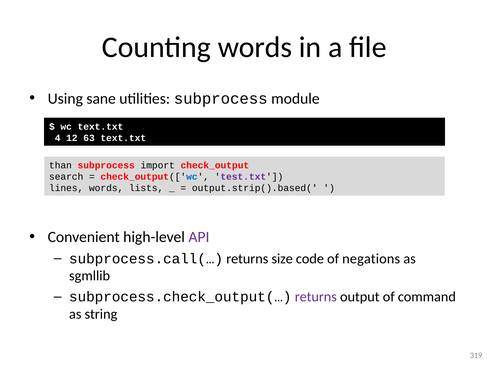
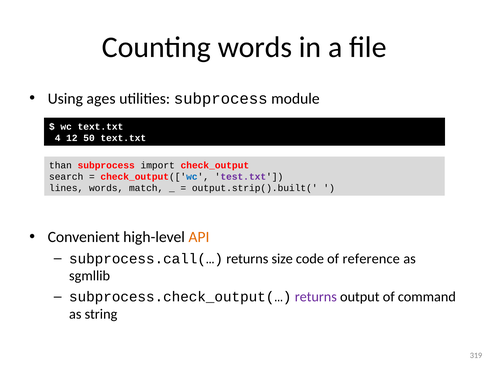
sane: sane -> ages
63: 63 -> 50
lists: lists -> match
output.strip().based(: output.strip().based( -> output.strip().built(
API colour: purple -> orange
negations: negations -> reference
